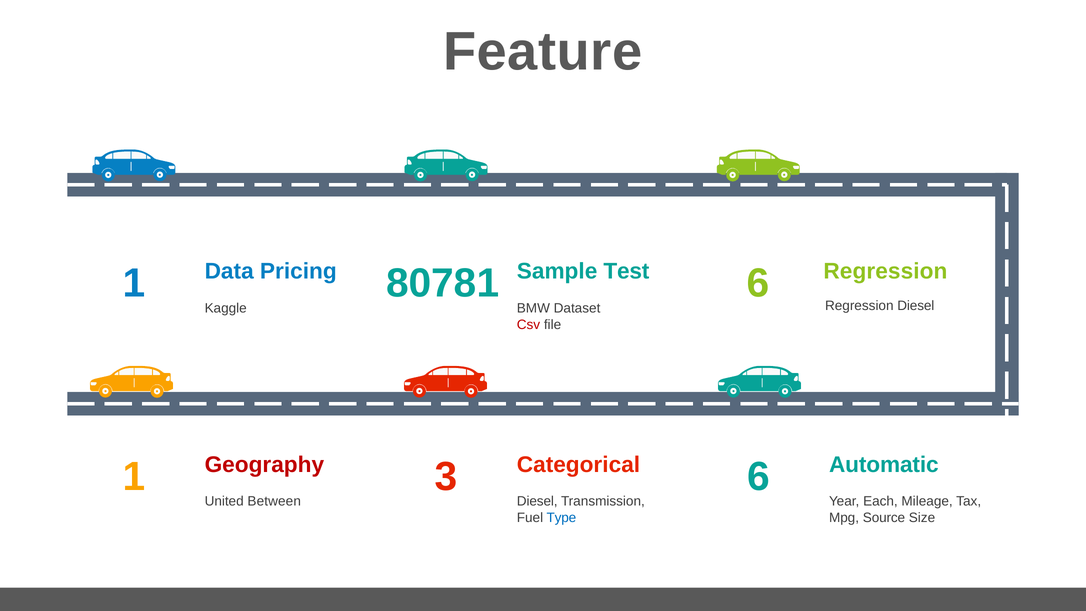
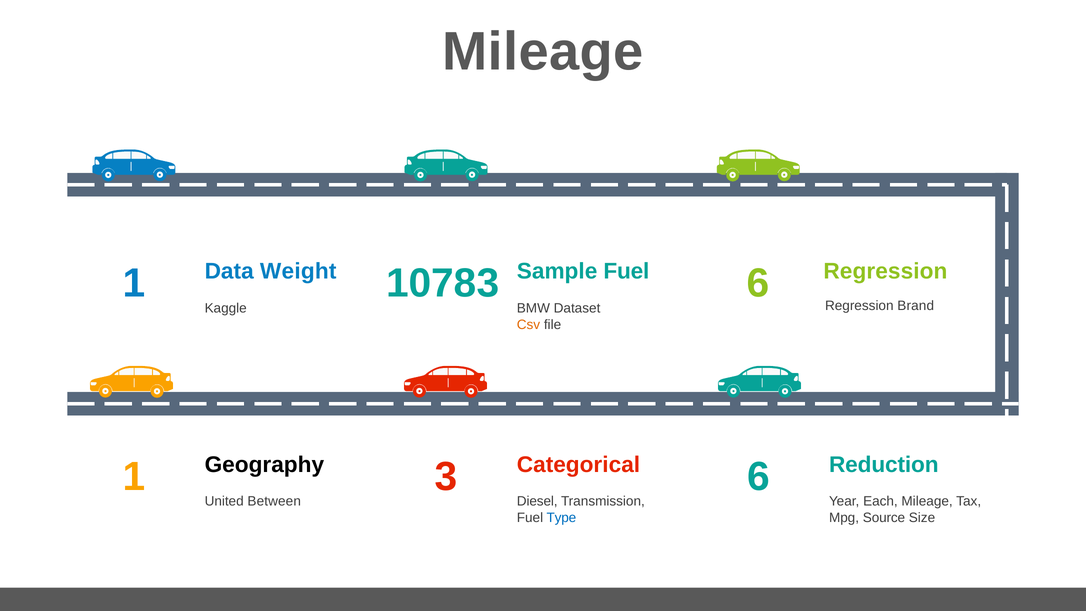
Feature at (543, 52): Feature -> Mileage
Pricing: Pricing -> Weight
80781: 80781 -> 10783
Sample Test: Test -> Fuel
Regression Diesel: Diesel -> Brand
Csv colour: red -> orange
Geography colour: red -> black
Automatic: Automatic -> Reduction
